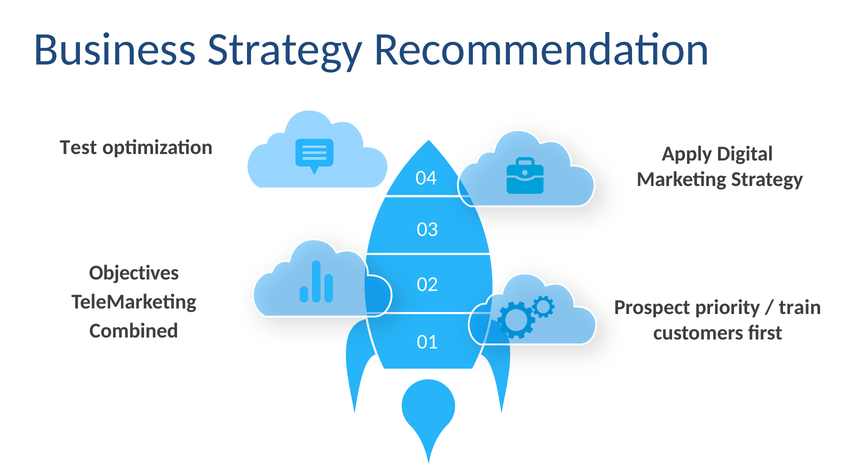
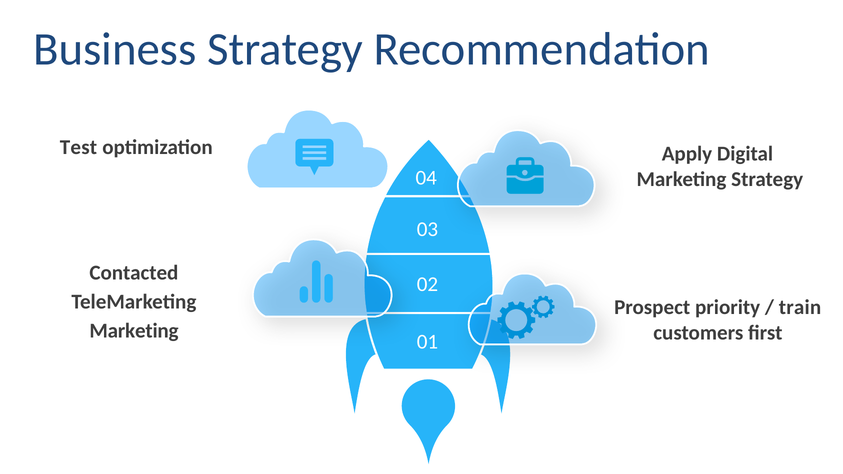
Objectives: Objectives -> Contacted
Combined at (134, 331): Combined -> Marketing
